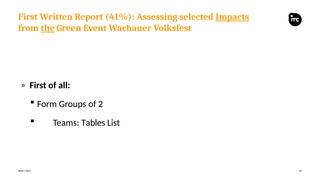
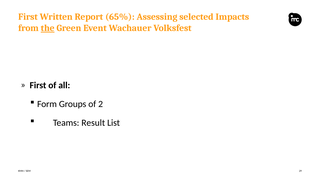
41%: 41% -> 65%
Impacts underline: present -> none
Tables: Tables -> Result
